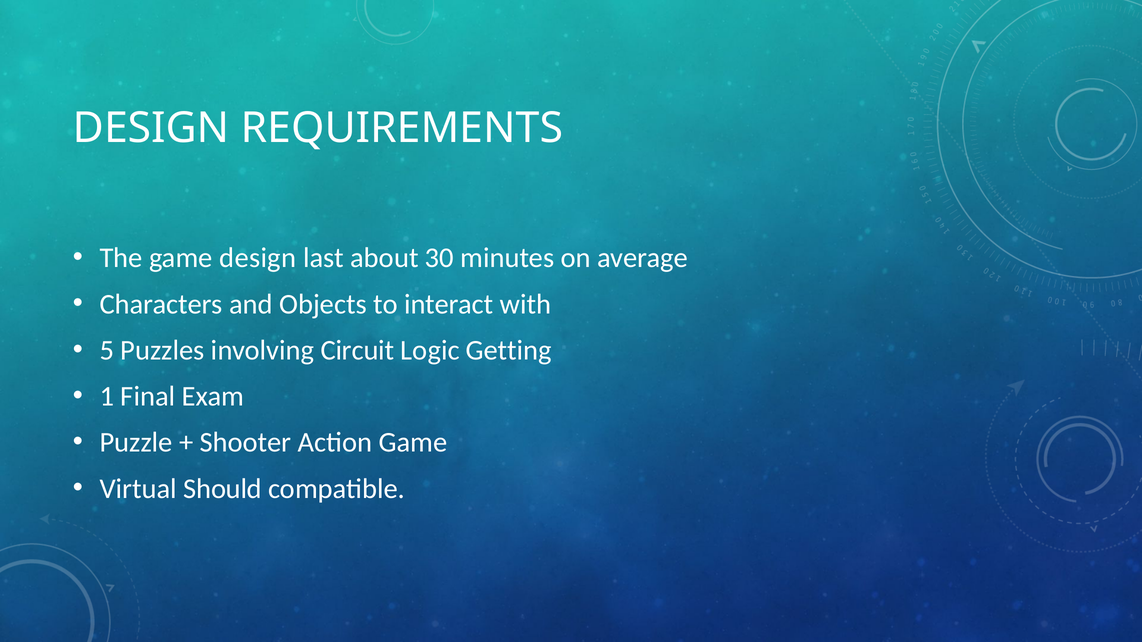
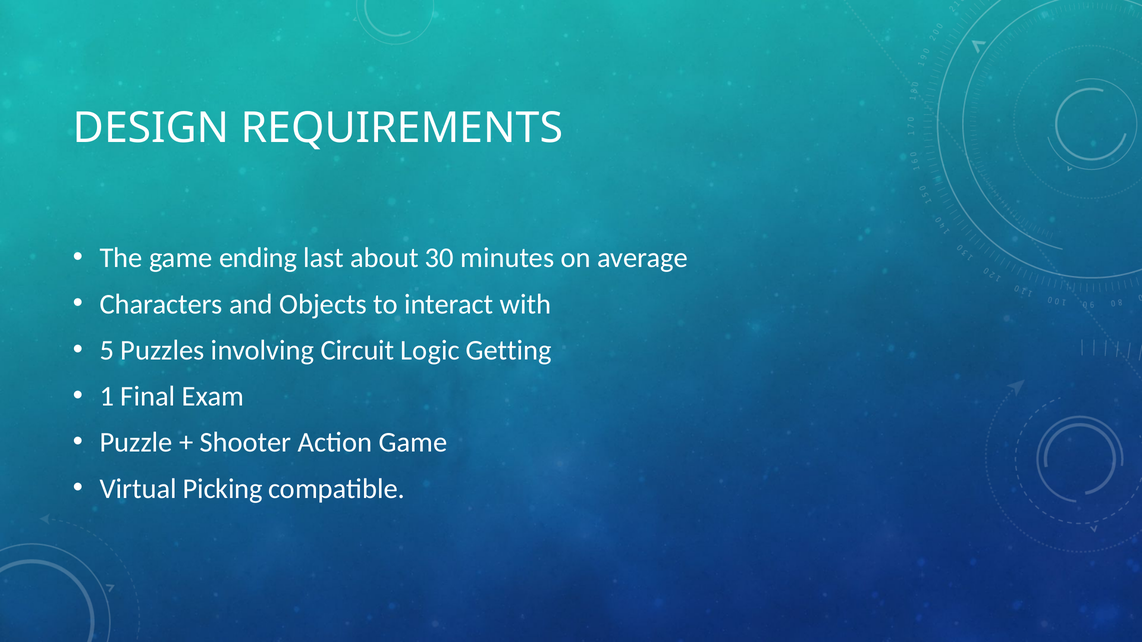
game design: design -> ending
Should: Should -> Picking
